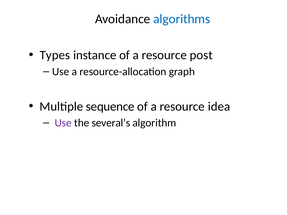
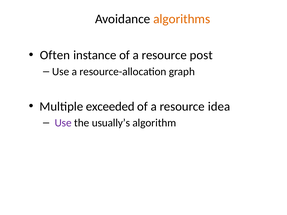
algorithms colour: blue -> orange
Types: Types -> Often
sequence: sequence -> exceeded
several’s: several’s -> usually’s
